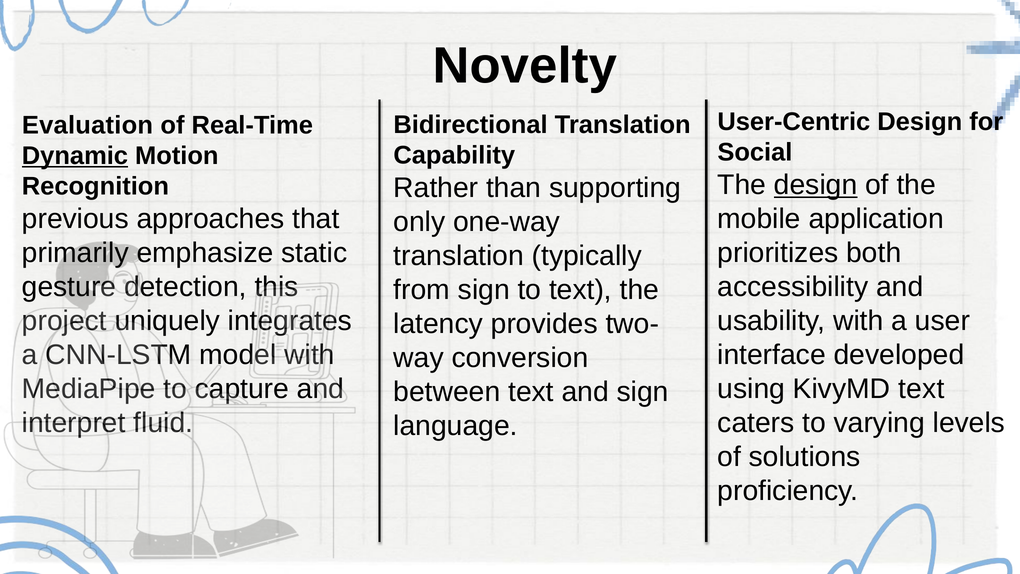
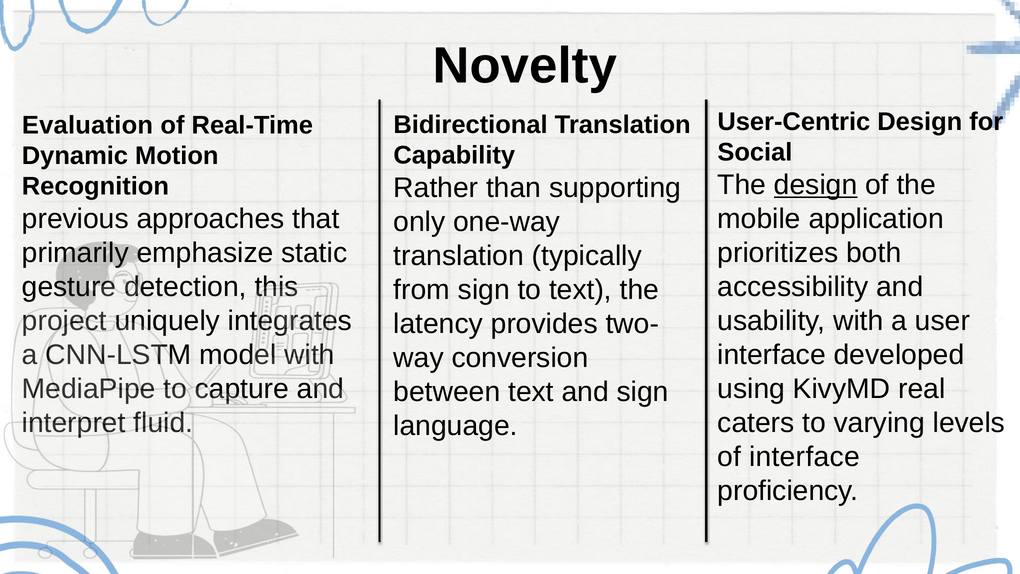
Dynamic underline: present -> none
KivyMD text: text -> real
of solutions: solutions -> interface
